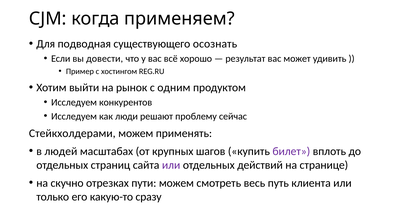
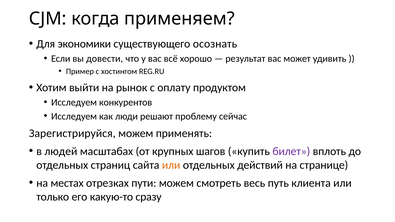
подводная: подводная -> экономики
одним: одним -> оплату
Стейкхолдерами: Стейкхолдерами -> Зарегистрируйся
или at (171, 165) colour: purple -> orange
скучно: скучно -> местах
